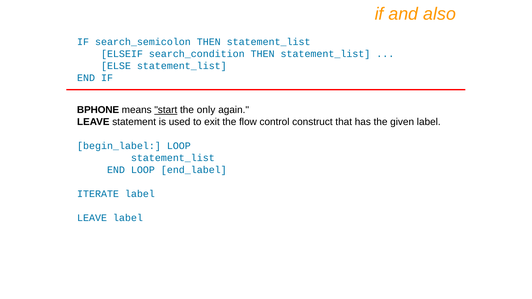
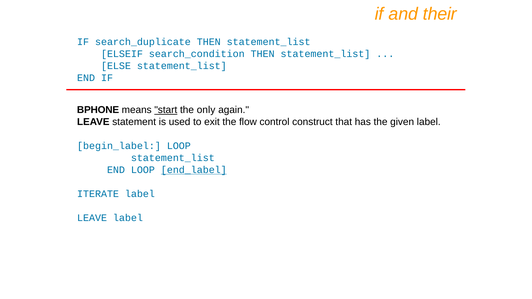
also: also -> their
search_semicolon: search_semicolon -> search_duplicate
end_label underline: none -> present
